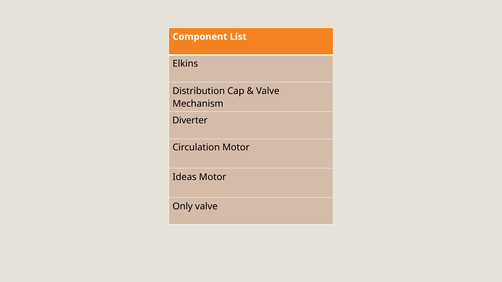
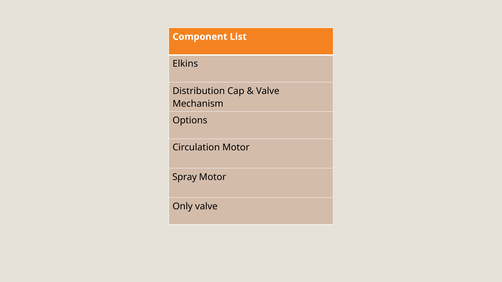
Diverter: Diverter -> Options
Ideas: Ideas -> Spray
